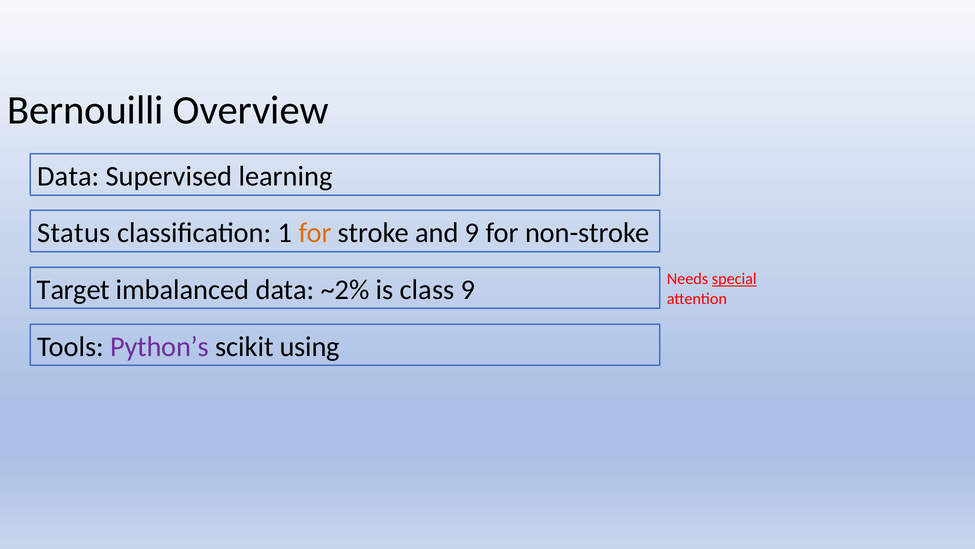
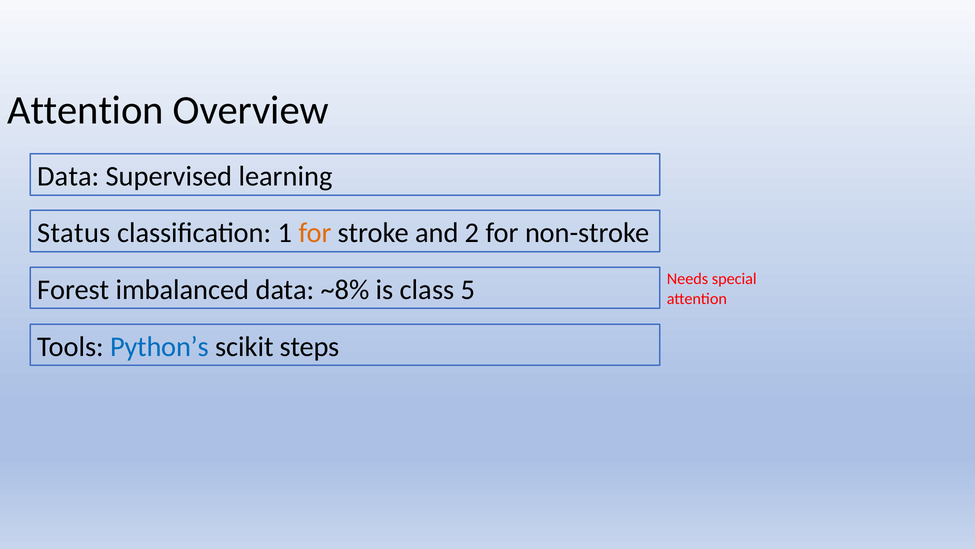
Bernouilli at (85, 110): Bernouilli -> Attention
and 9: 9 -> 2
special underline: present -> none
Target: Target -> Forest
~2%: ~2% -> ~8%
class 9: 9 -> 5
Python’s colour: purple -> blue
using: using -> steps
